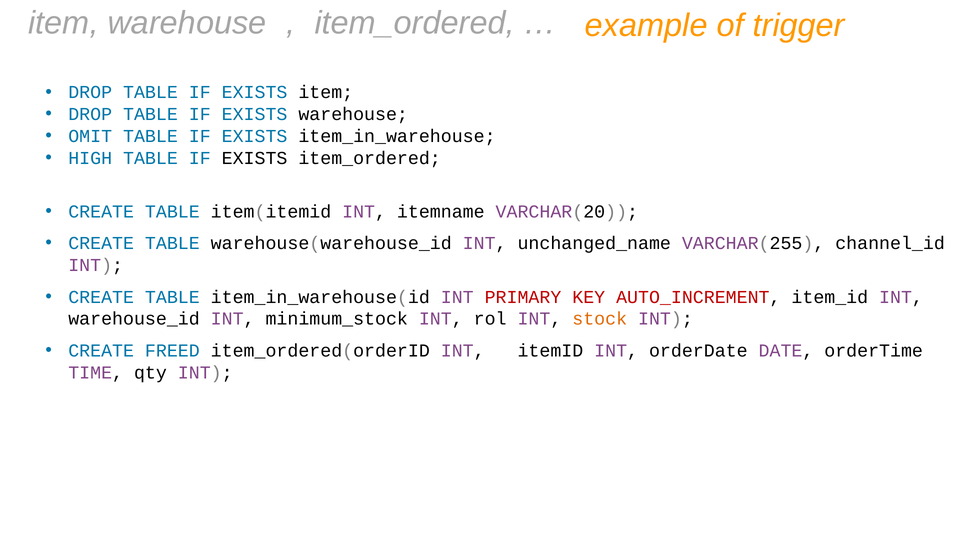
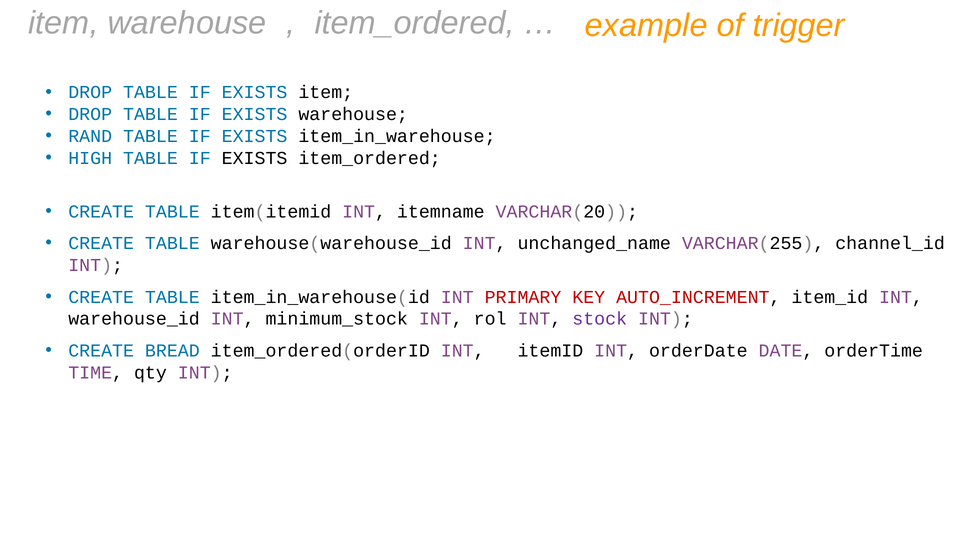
OMIT: OMIT -> RAND
stock colour: orange -> purple
FREED: FREED -> BREAD
